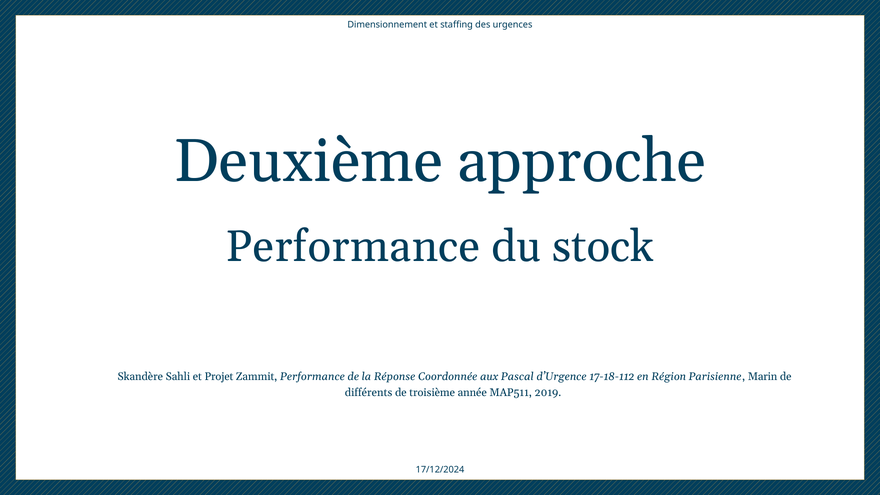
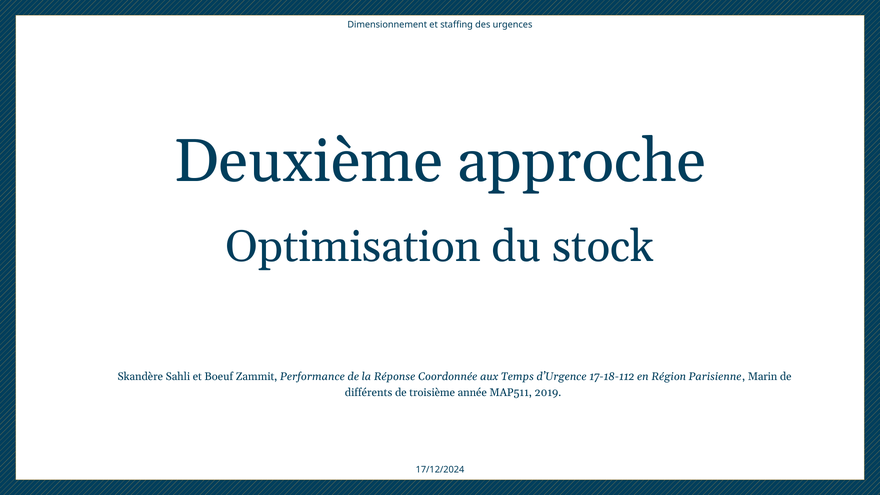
Performance at (353, 247): Performance -> Optimisation
Projet: Projet -> Boeuf
Pascal: Pascal -> Temps
